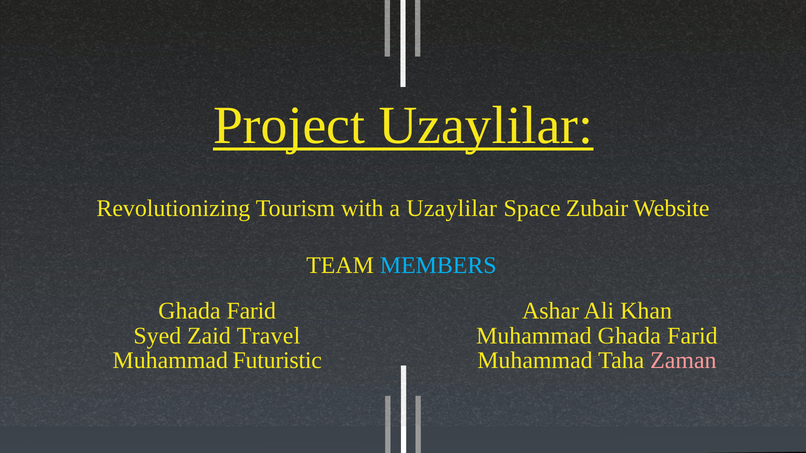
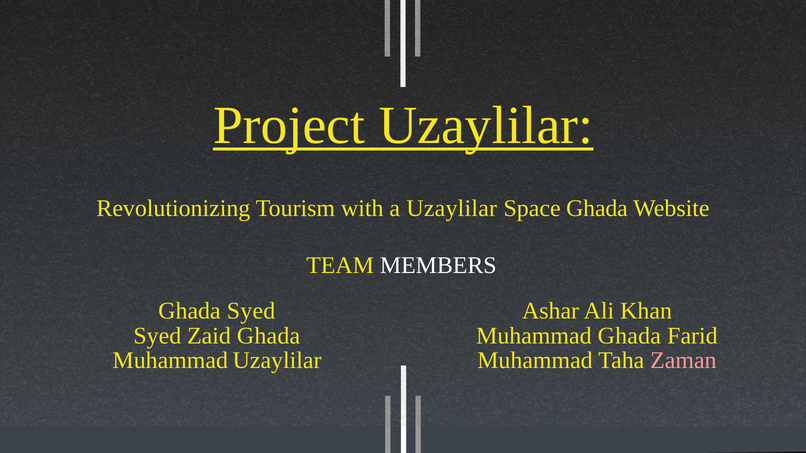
Space Zubair: Zubair -> Ghada
MEMBERS colour: light blue -> white
Farid at (251, 311): Farid -> Syed
Zaid Travel: Travel -> Ghada
Muhammad Futuristic: Futuristic -> Uzaylilar
